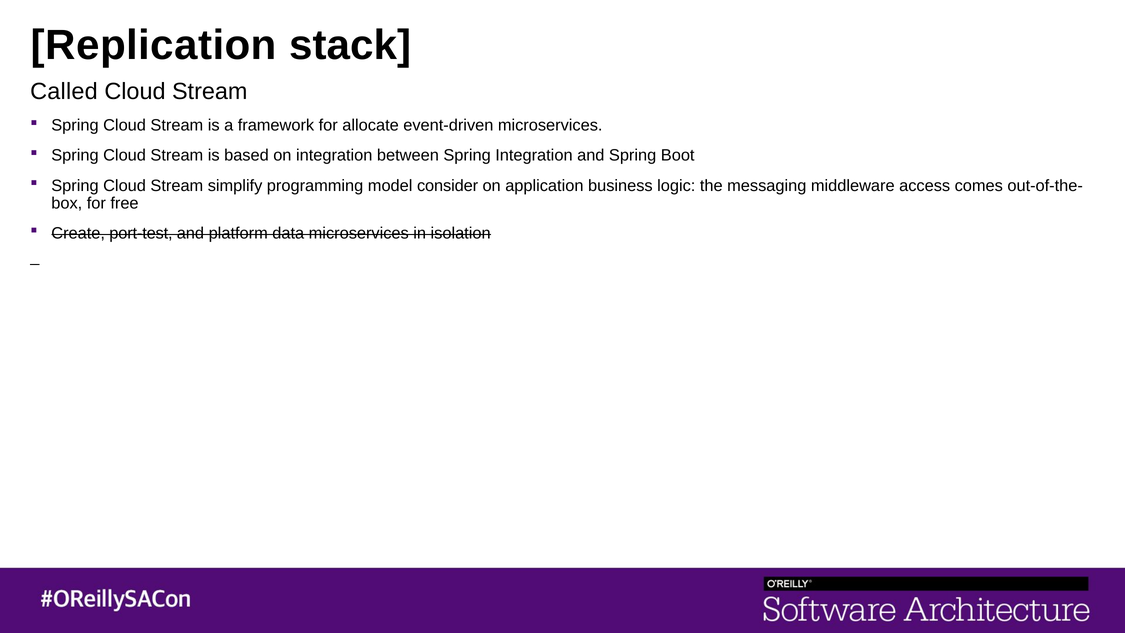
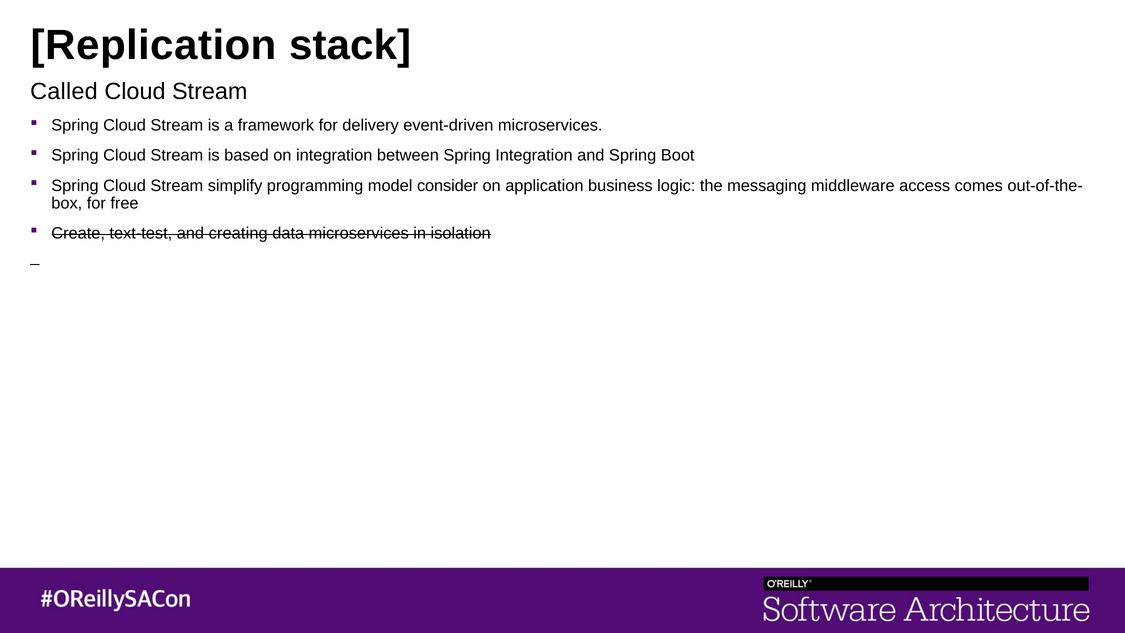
allocate: allocate -> delivery
port-test: port-test -> text-test
platform: platform -> creating
